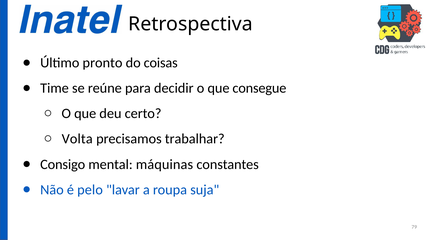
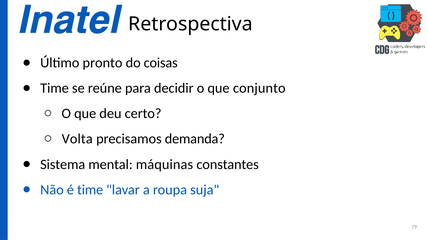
consegue: consegue -> conjunto
trabalhar: trabalhar -> demanda
Consigo: Consigo -> Sistema
é pelo: pelo -> time
